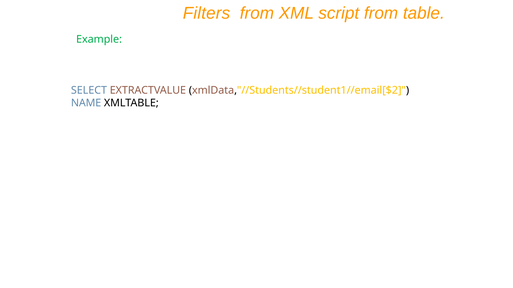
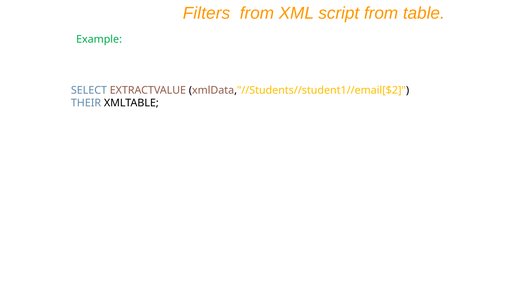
NAME: NAME -> THEIR
